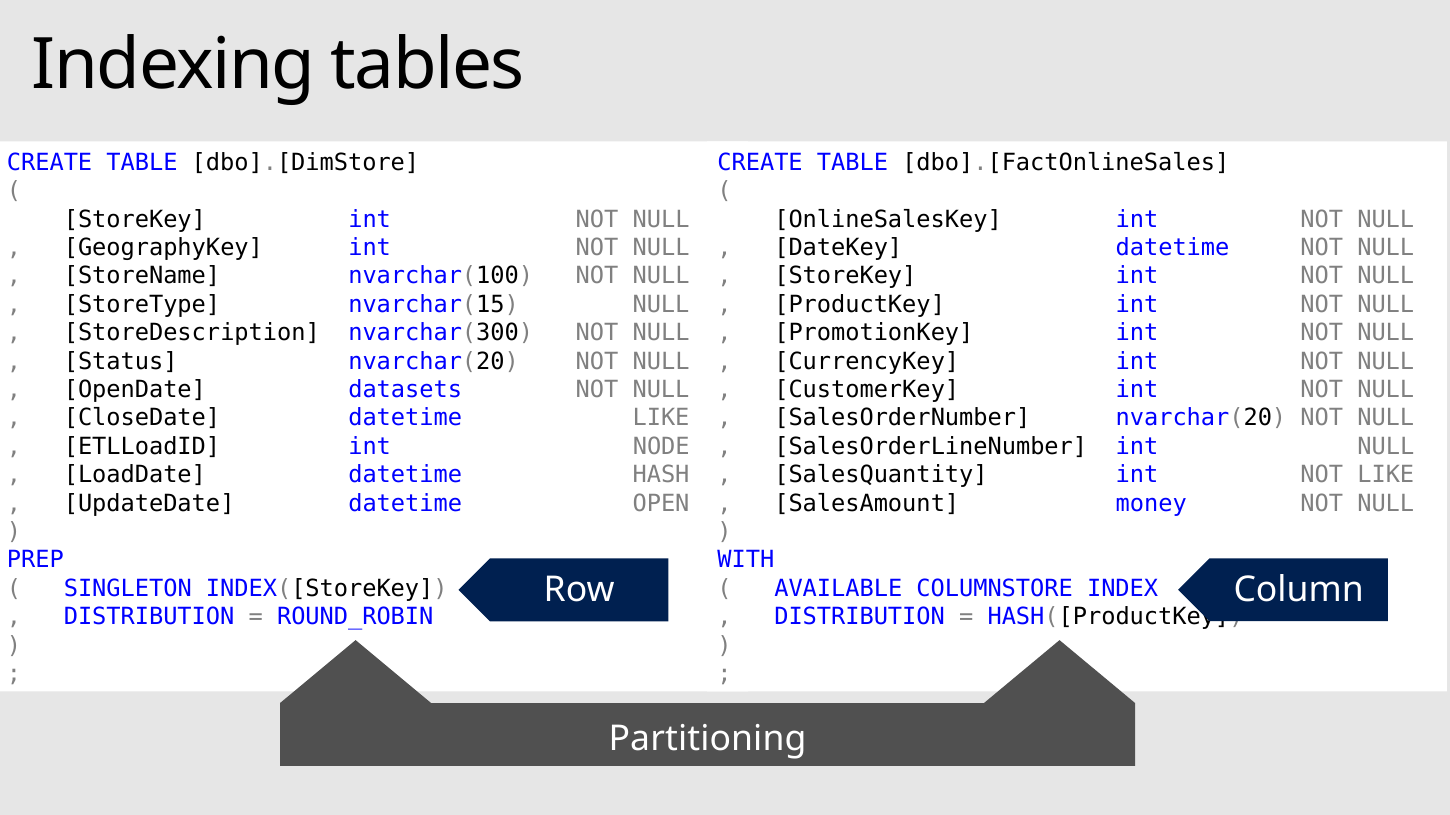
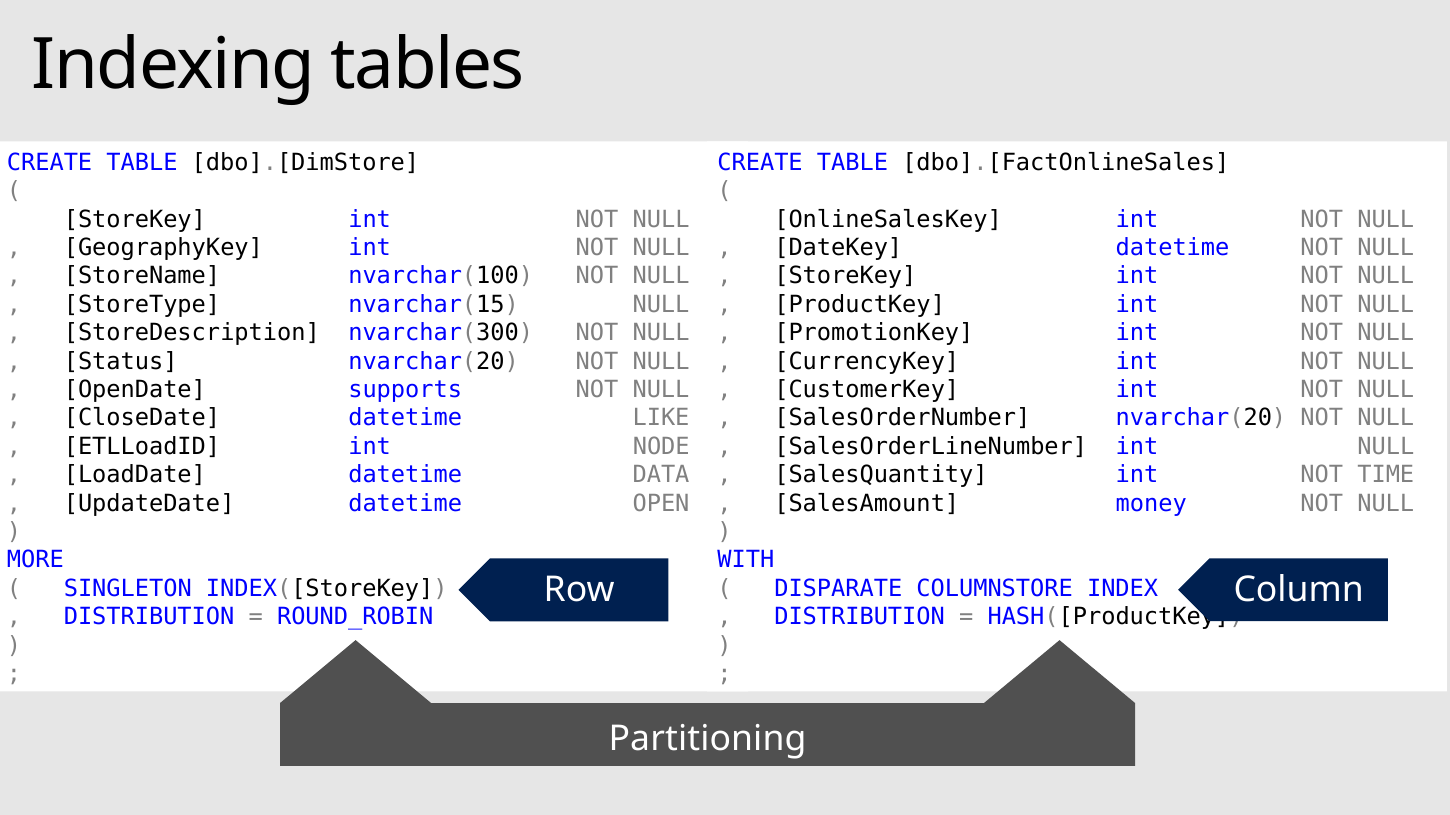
datasets: datasets -> supports
HASH: HASH -> DATA
NOT LIKE: LIKE -> TIME
PREP: PREP -> MORE
AVAILABLE: AVAILABLE -> DISPARATE
